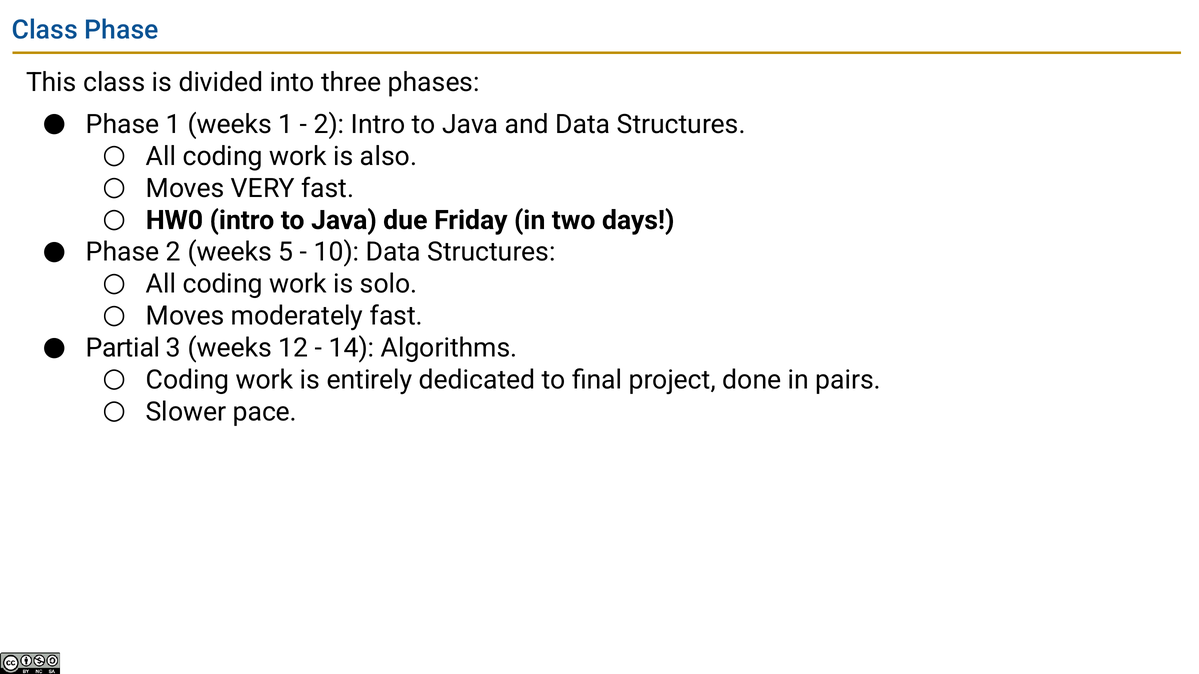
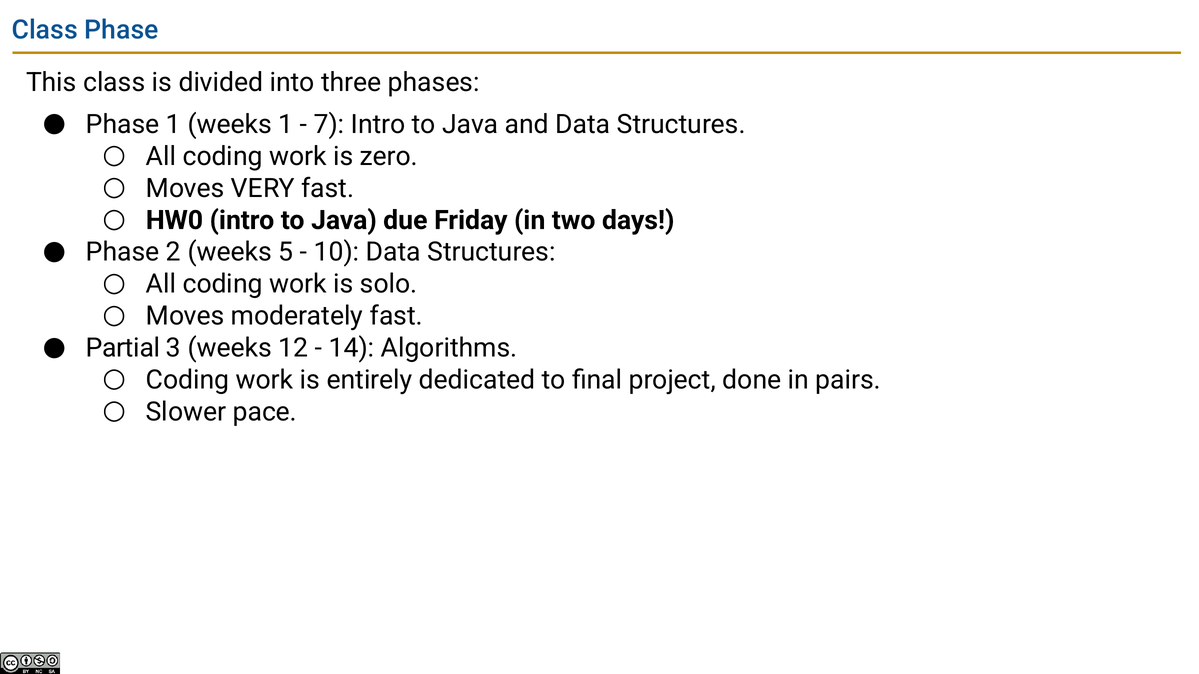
2 at (329, 125): 2 -> 7
also: also -> zero
